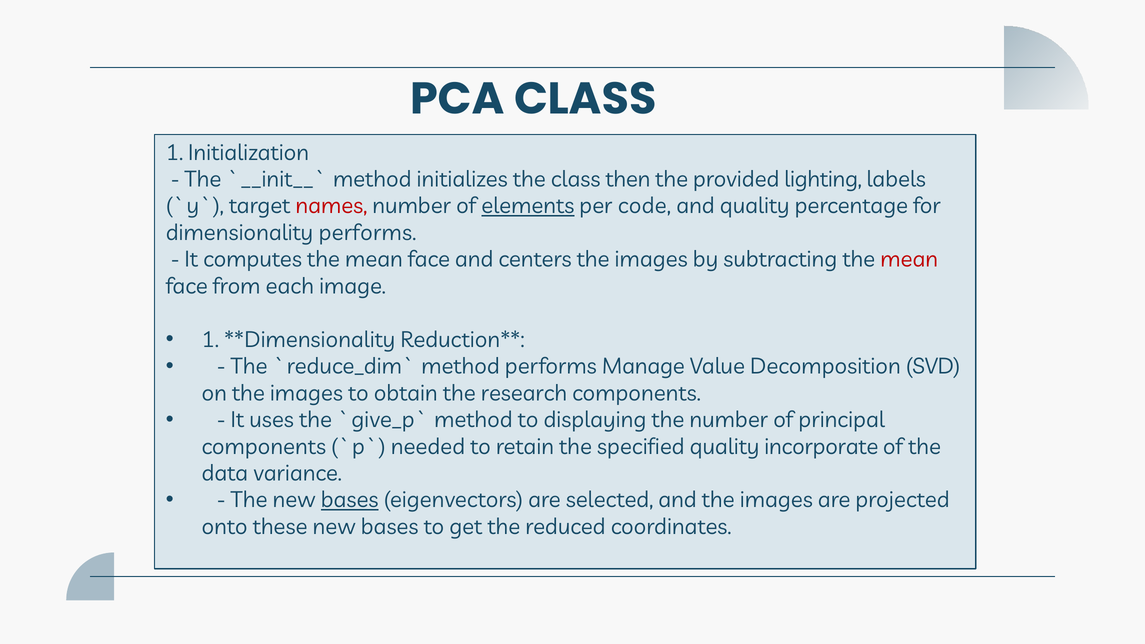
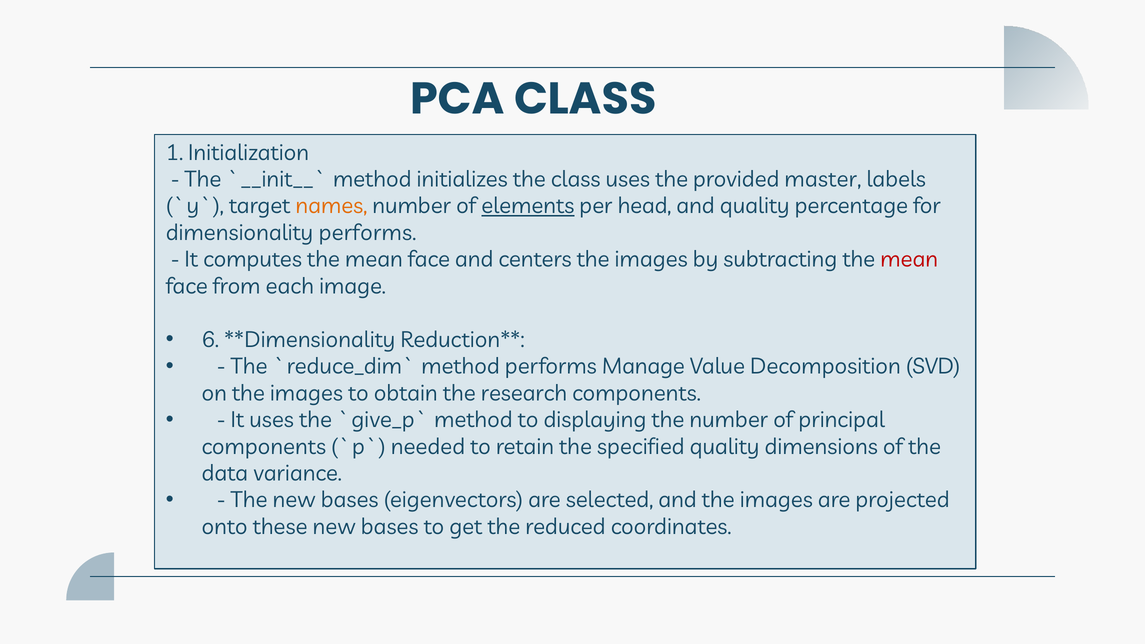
class then: then -> uses
lighting: lighting -> master
names colour: red -> orange
code: code -> head
1 at (210, 340): 1 -> 6
incorporate: incorporate -> dimensions
bases at (350, 500) underline: present -> none
